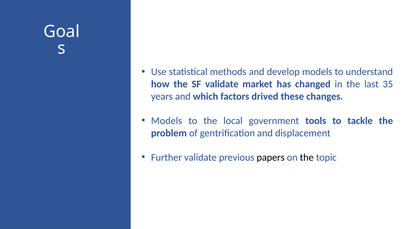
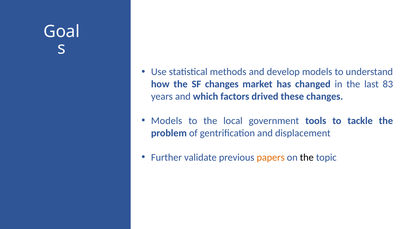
SF validate: validate -> changes
35: 35 -> 83
papers colour: black -> orange
